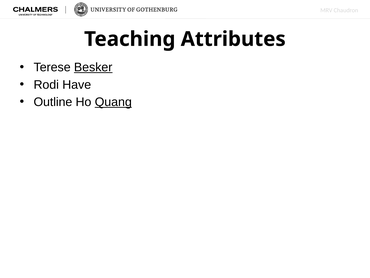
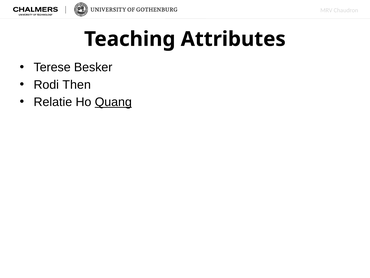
Besker underline: present -> none
Have: Have -> Then
Outline: Outline -> Relatie
